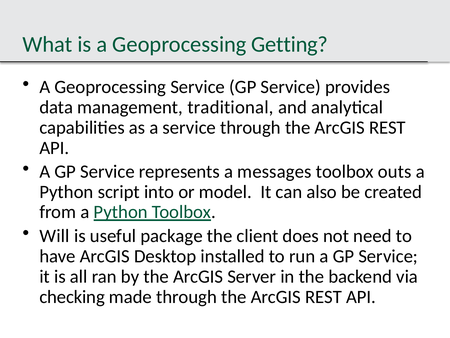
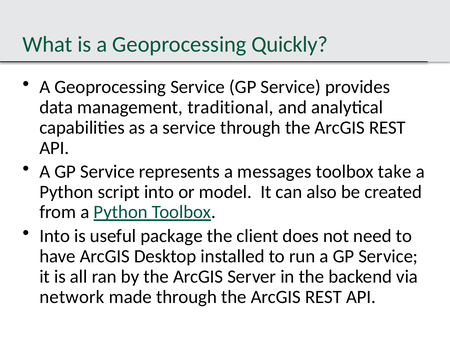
Getting: Getting -> Quickly
outs: outs -> take
Will at (55, 236): Will -> Into
checking: checking -> network
